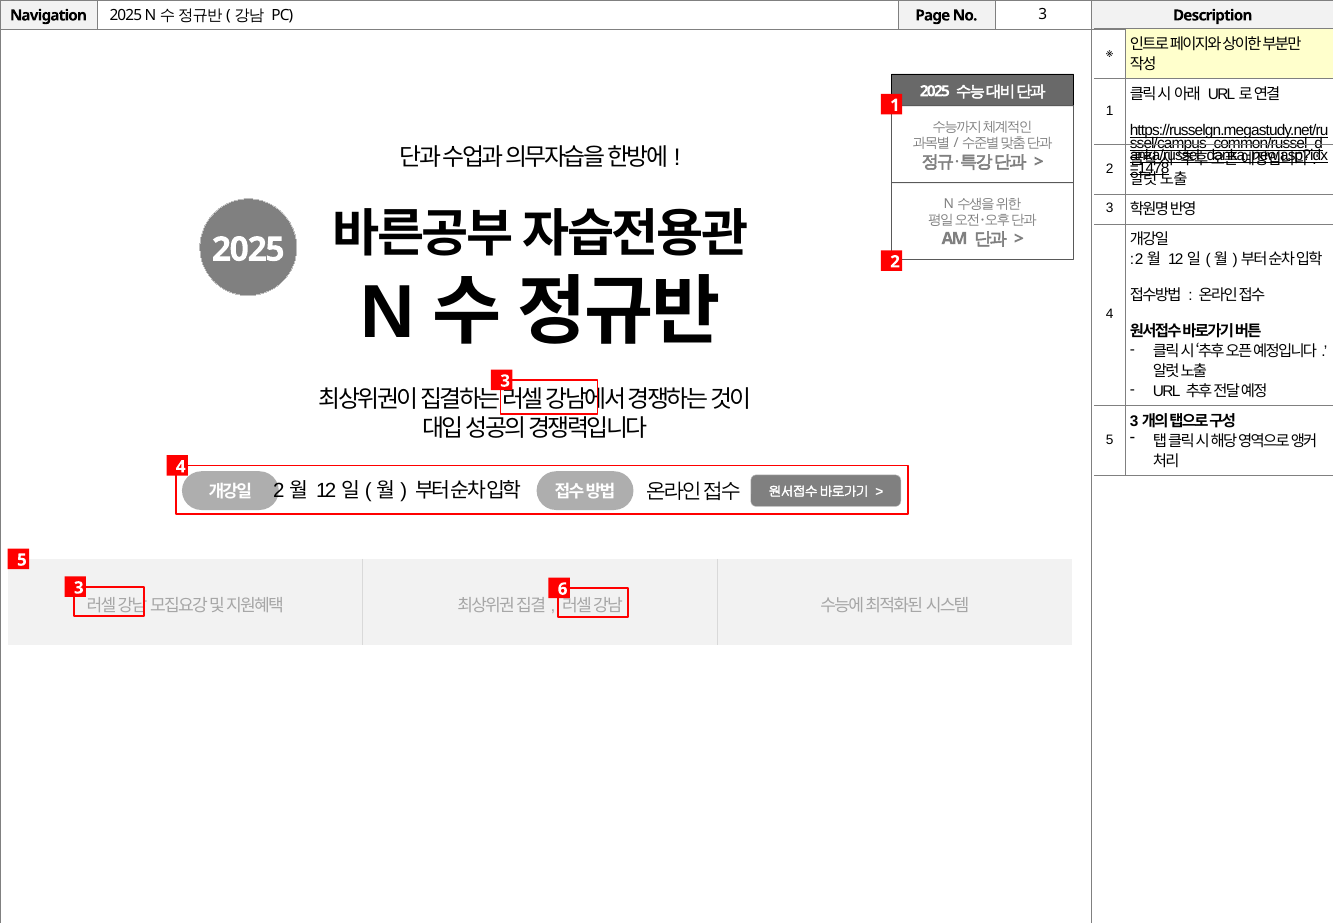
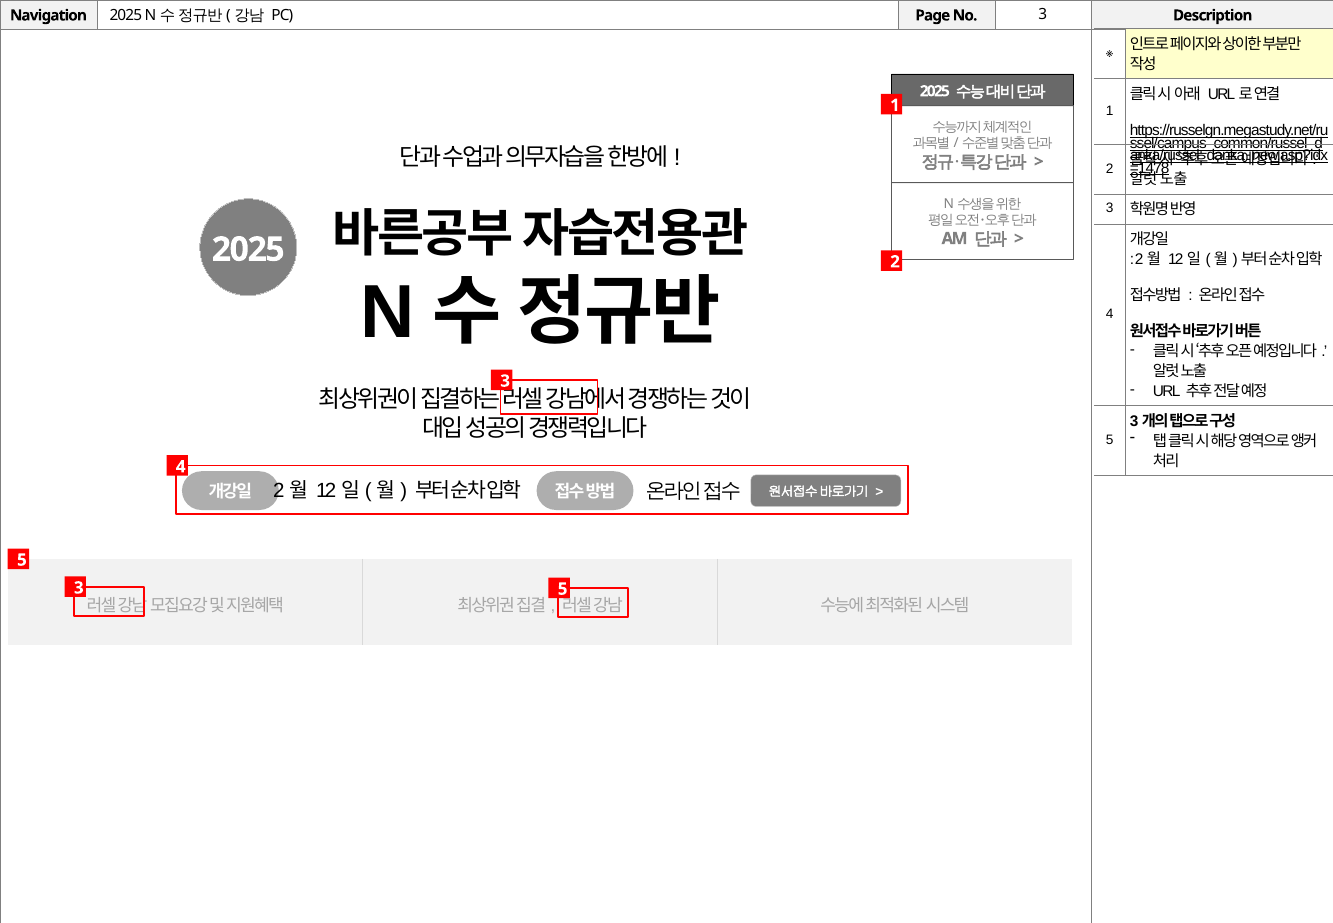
3 6: 6 -> 5
